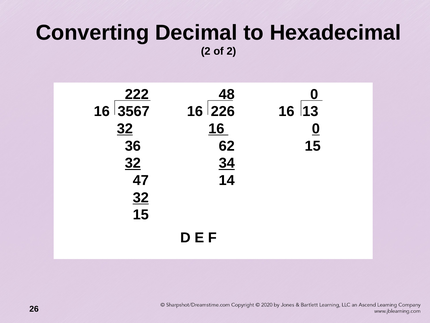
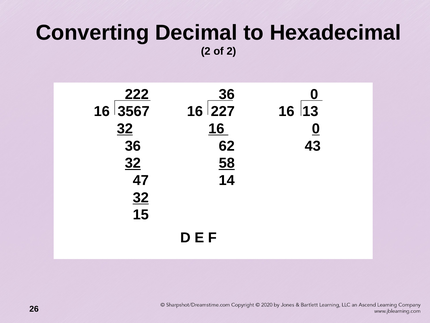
222 48: 48 -> 36
226: 226 -> 227
62 15: 15 -> 43
34: 34 -> 58
